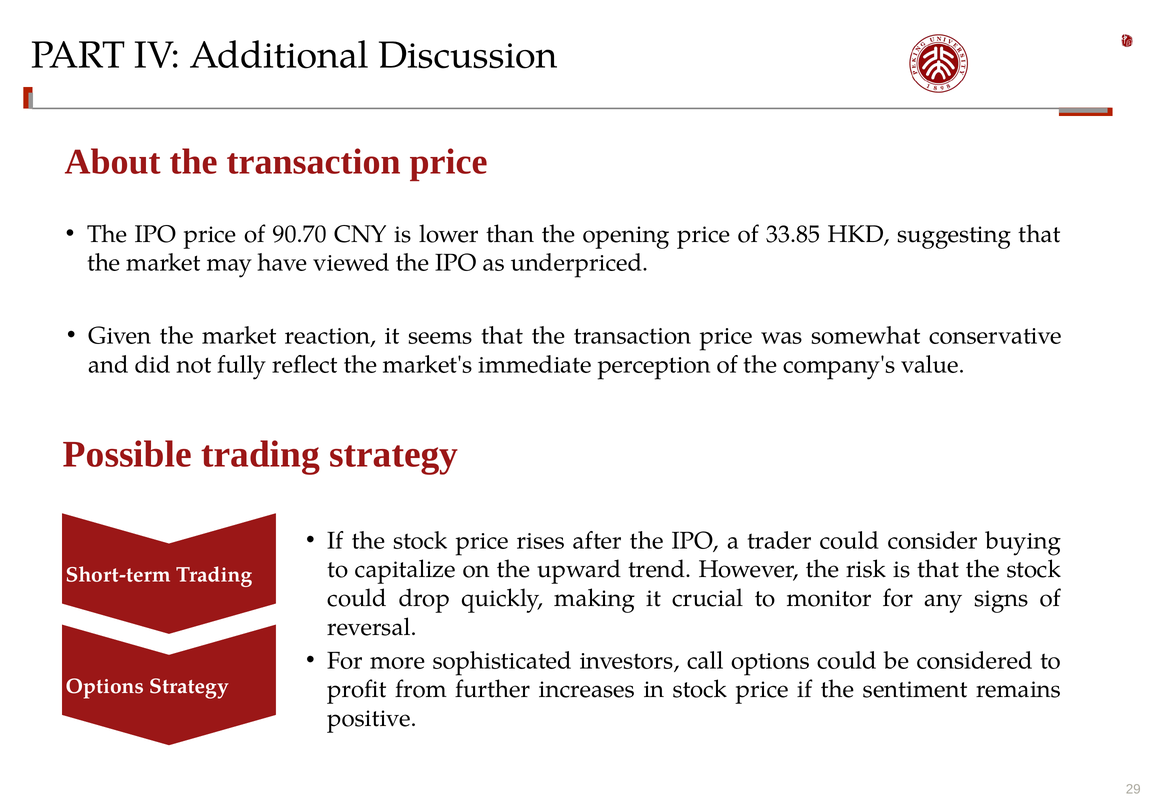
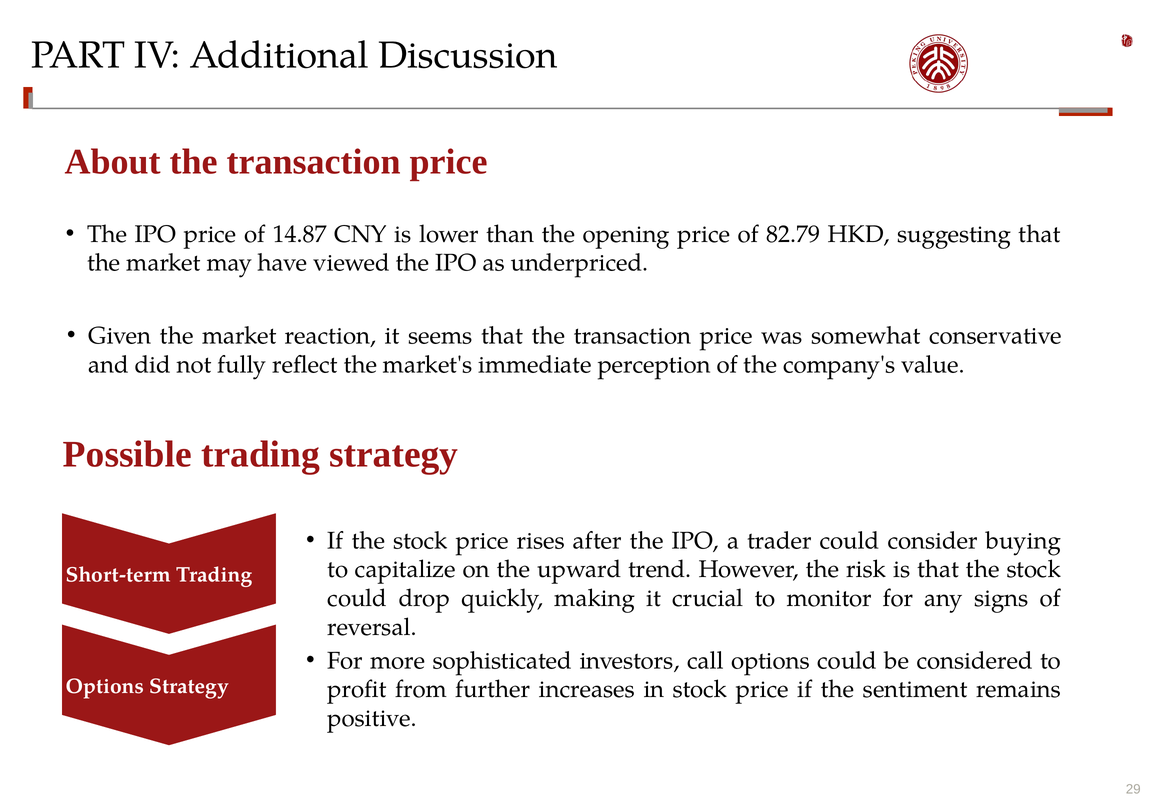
90.70: 90.70 -> 14.87
33.85: 33.85 -> 82.79
